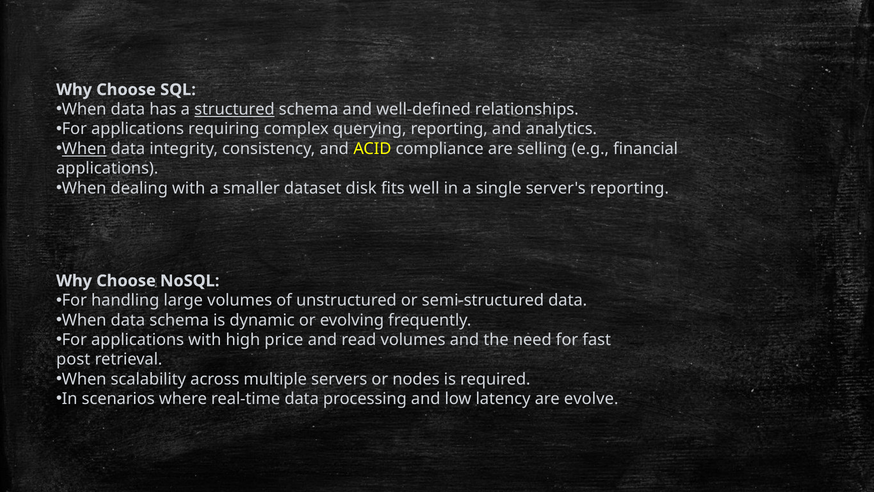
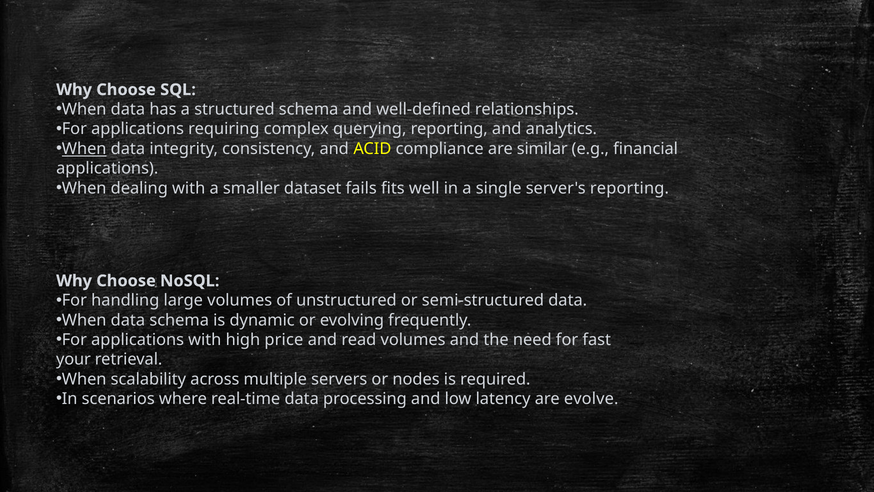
structured underline: present -> none
selling: selling -> similar
disk: disk -> fails
post: post -> your
